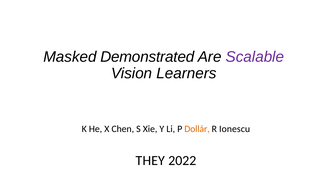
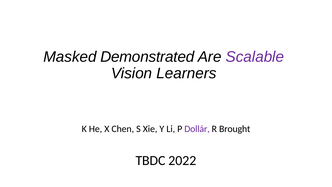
Dollár colour: orange -> purple
Ionescu: Ionescu -> Brought
THEY: THEY -> TBDC
